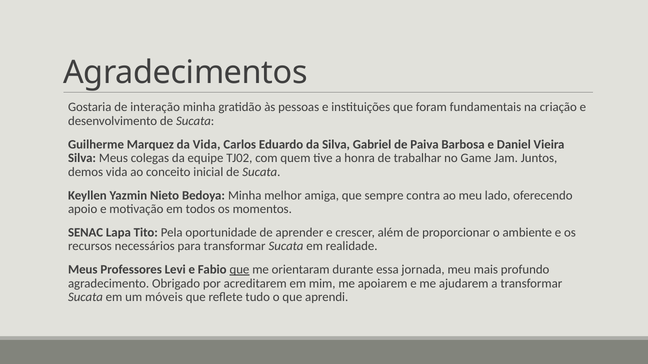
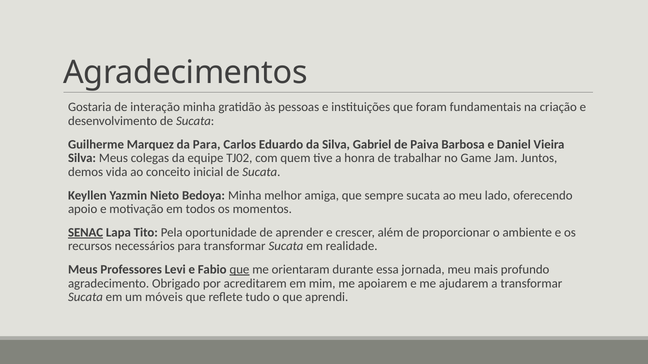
da Vida: Vida -> Para
sempre contra: contra -> sucata
SENAC underline: none -> present
